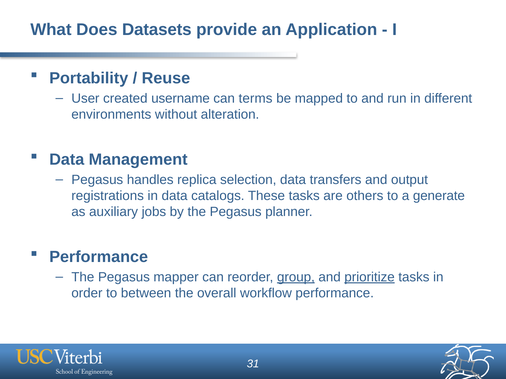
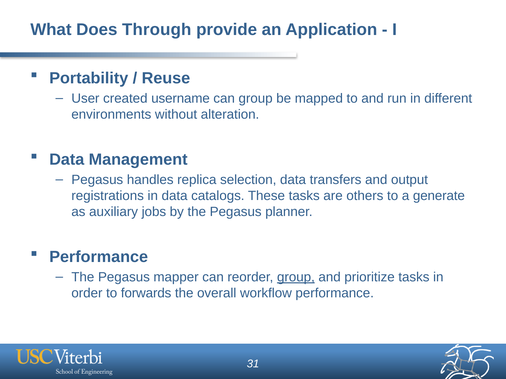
Datasets: Datasets -> Through
can terms: terms -> group
prioritize underline: present -> none
between: between -> forwards
